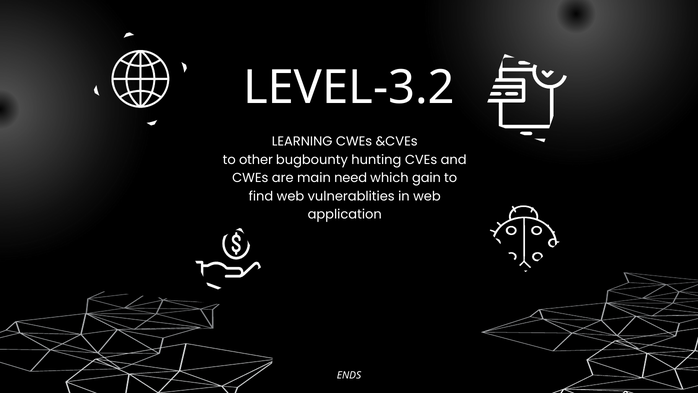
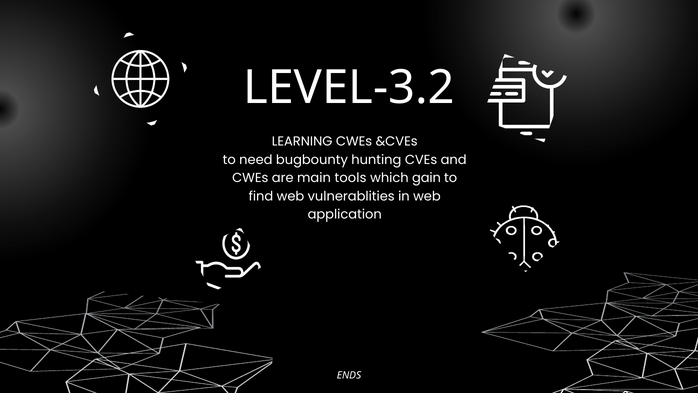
other: other -> need
need: need -> tools
